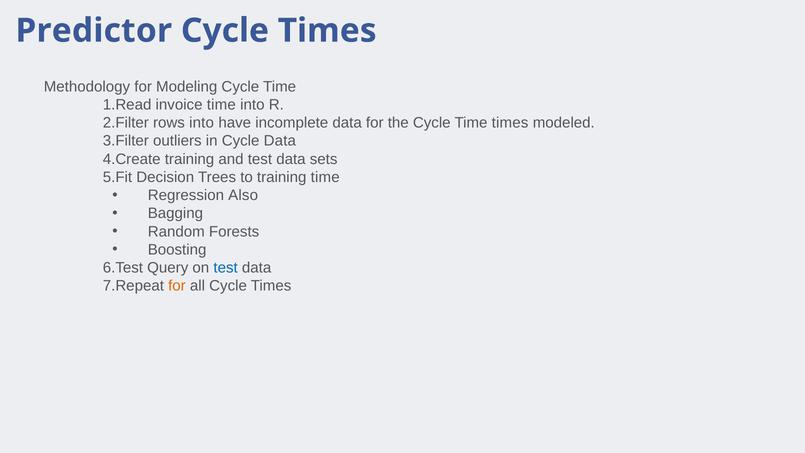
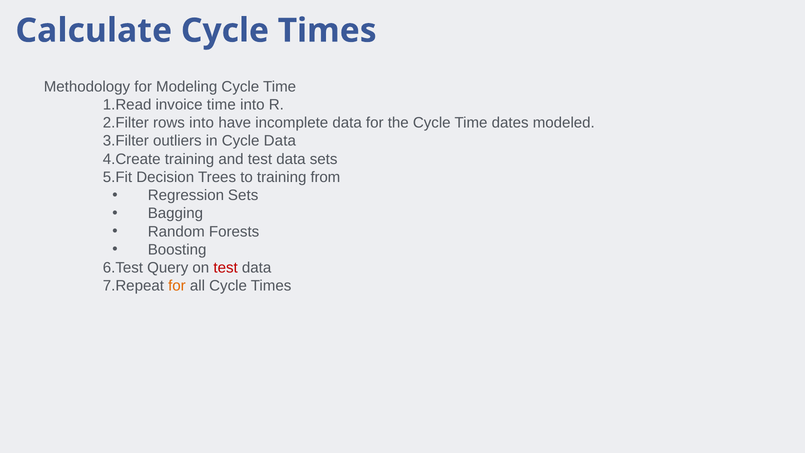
Predictor: Predictor -> Calculate
Time times: times -> dates
training time: time -> from
Regression Also: Also -> Sets
test at (226, 268) colour: blue -> red
